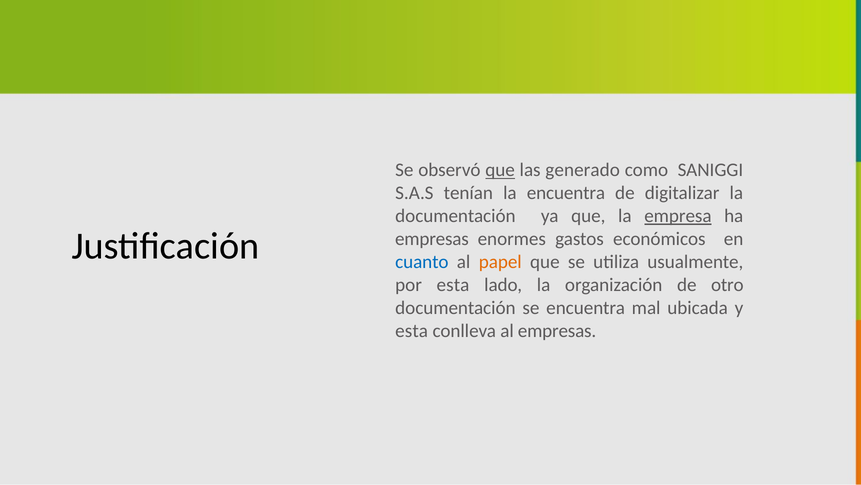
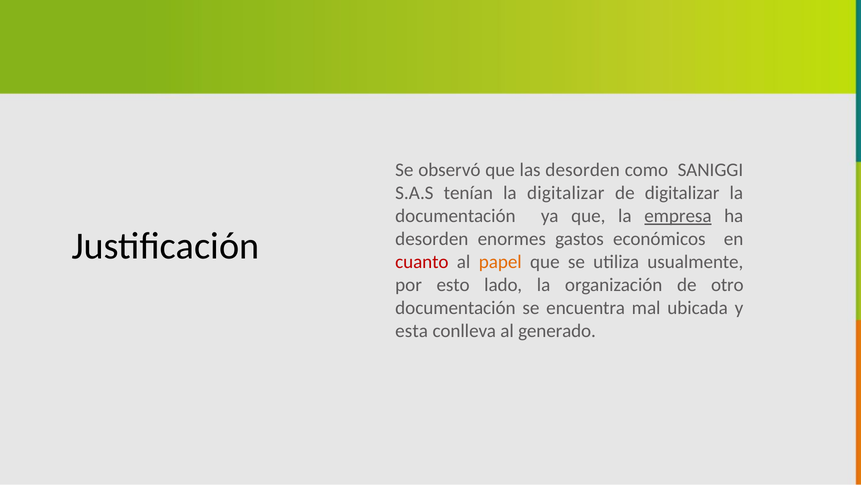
que at (500, 170) underline: present -> none
las generado: generado -> desorden
la encuentra: encuentra -> digitalizar
empresas at (432, 239): empresas -> desorden
cuanto colour: blue -> red
por esta: esta -> esto
al empresas: empresas -> generado
